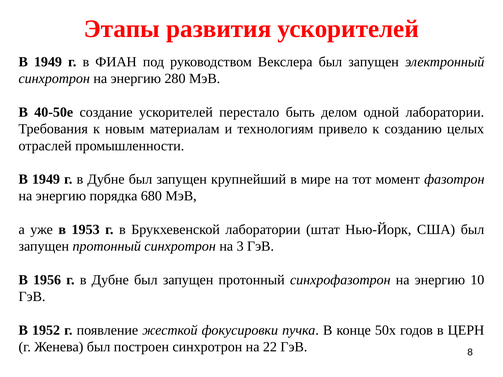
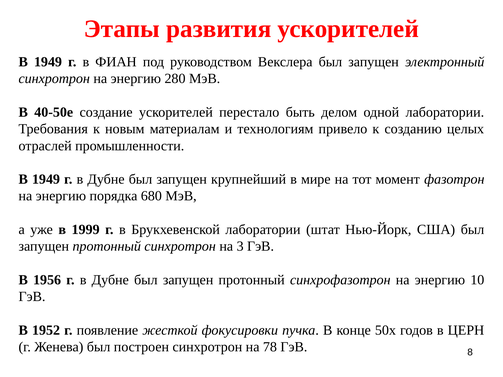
1953: 1953 -> 1999
22: 22 -> 78
